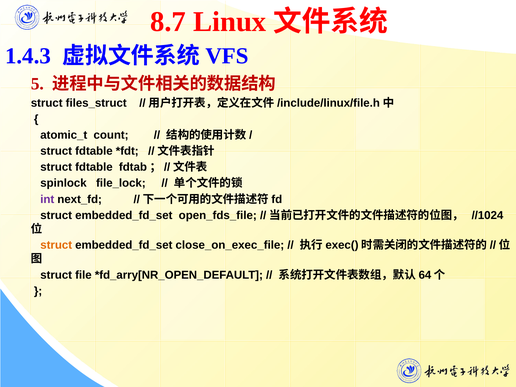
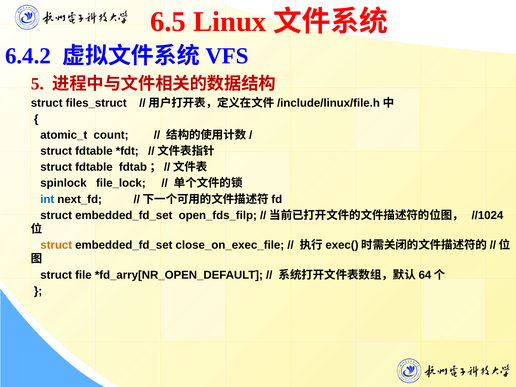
8.7: 8.7 -> 6.5
1.4.3: 1.4.3 -> 6.4.2
int colour: purple -> blue
open_fds_file: open_fds_file -> open_fds_filp
